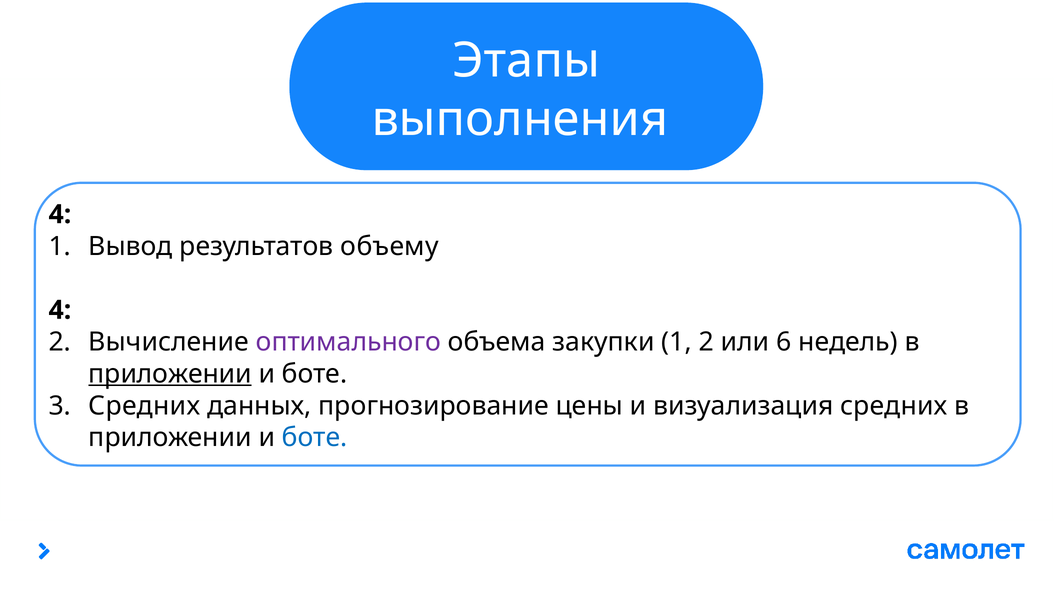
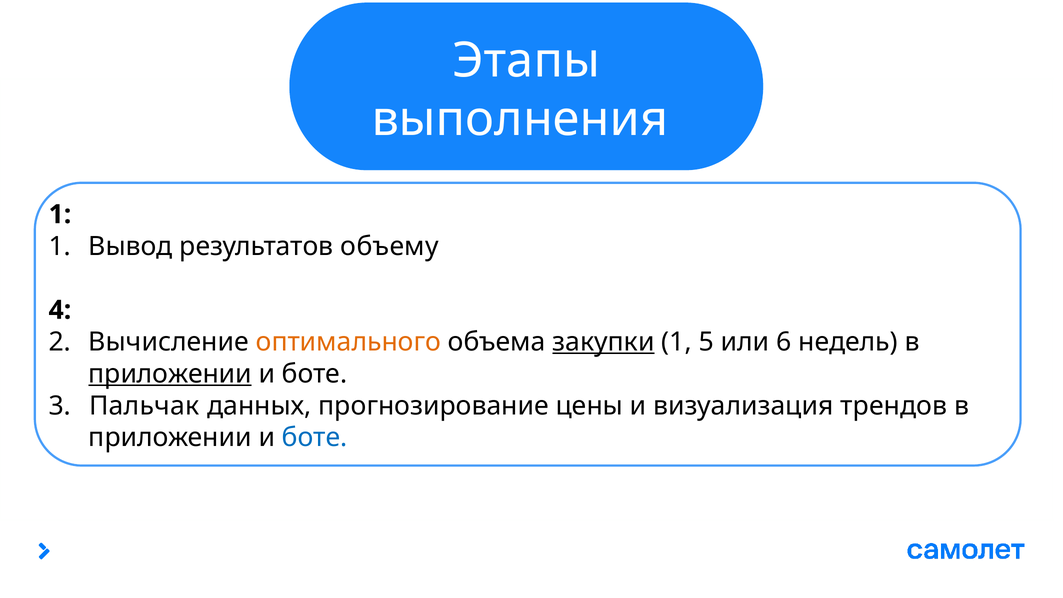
4 at (60, 214): 4 -> 1
оптимального colour: purple -> orange
закупки underline: none -> present
1 2: 2 -> 5
3 Средних: Средних -> Пальчак
визуализация средних: средних -> трендов
